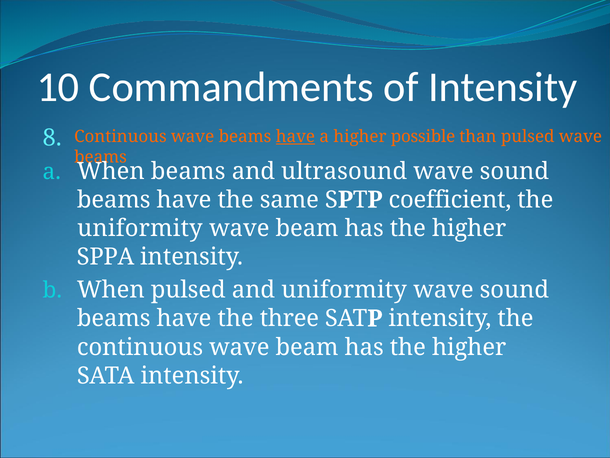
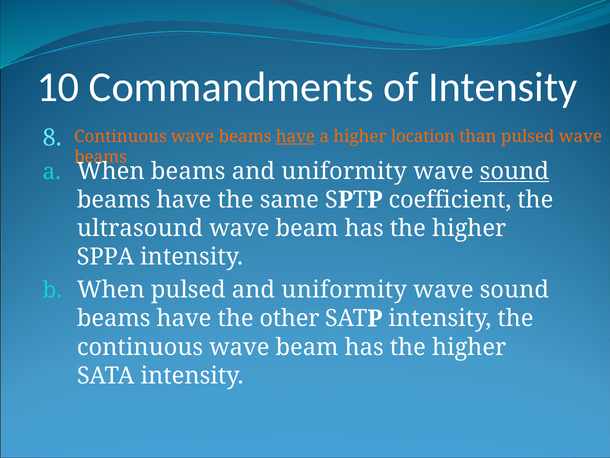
possible: possible -> location
ultrasound at (344, 171): ultrasound -> uniformity
sound at (514, 171) underline: none -> present
uniformity at (140, 228): uniformity -> ultrasound
three: three -> other
